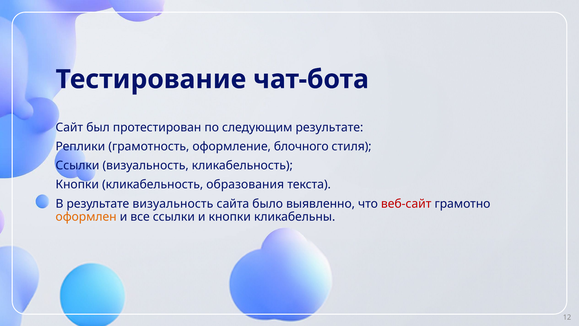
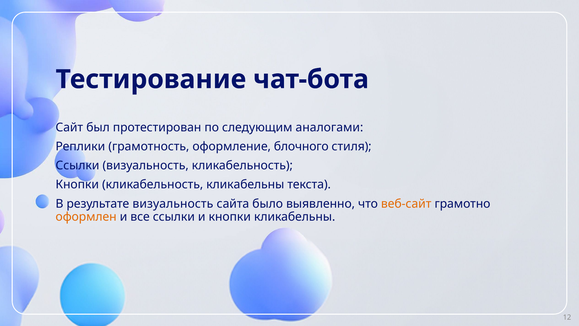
следующим результате: результате -> аналогами
кликабельность образования: образования -> кликабельны
веб-сайт colour: red -> orange
